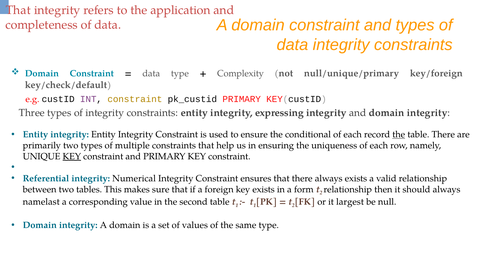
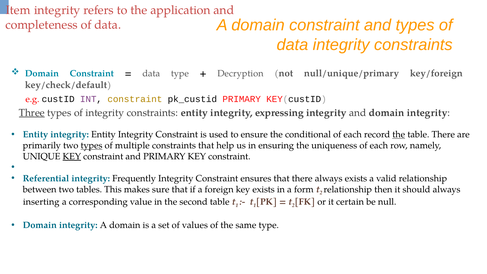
That at (18, 10): That -> Item
Complexity: Complexity -> Decryption
Three underline: none -> present
types at (92, 145) underline: none -> present
Numerical: Numerical -> Frequently
namelast: namelast -> inserting
largest: largest -> certain
